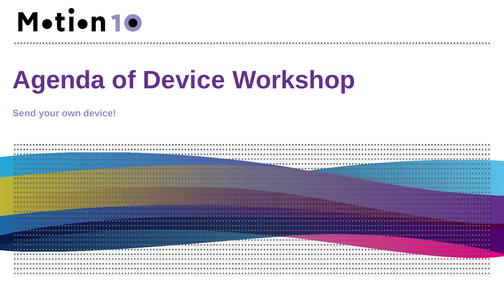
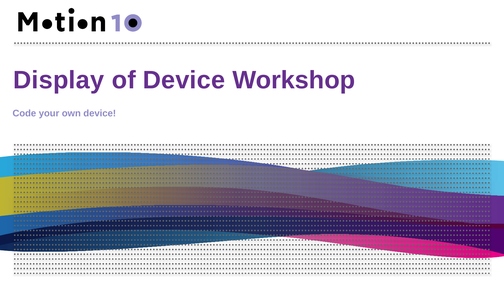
Agenda: Agenda -> Display
Send: Send -> Code
